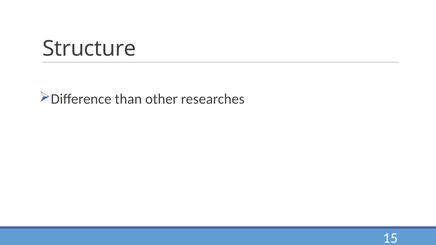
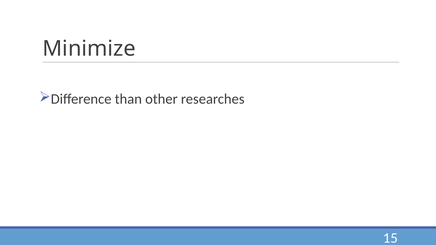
Structure: Structure -> Minimize
